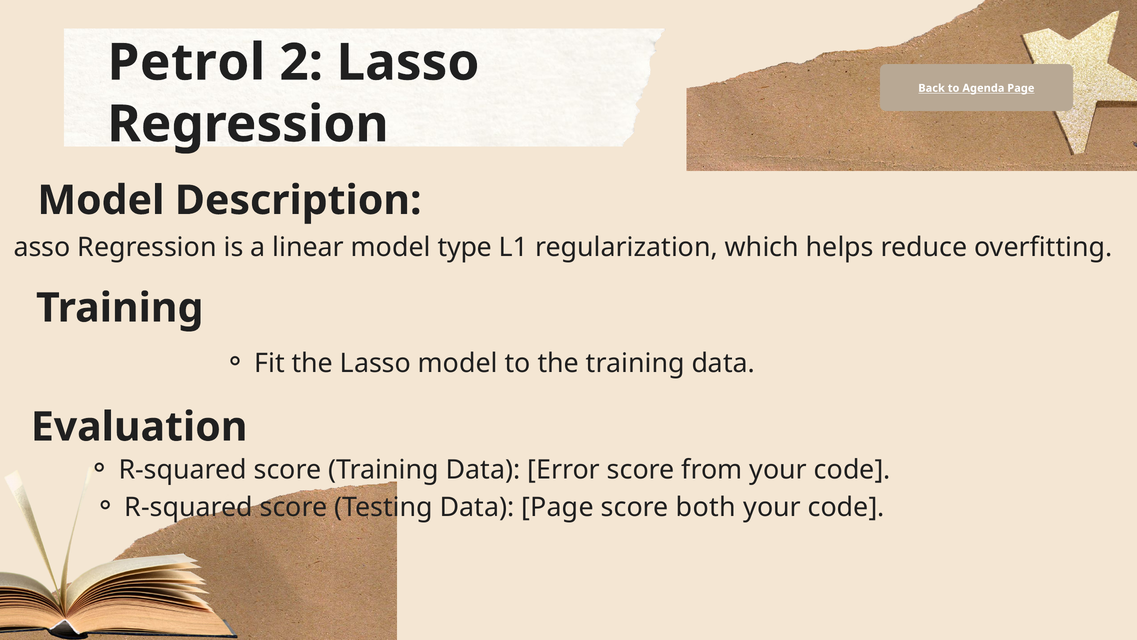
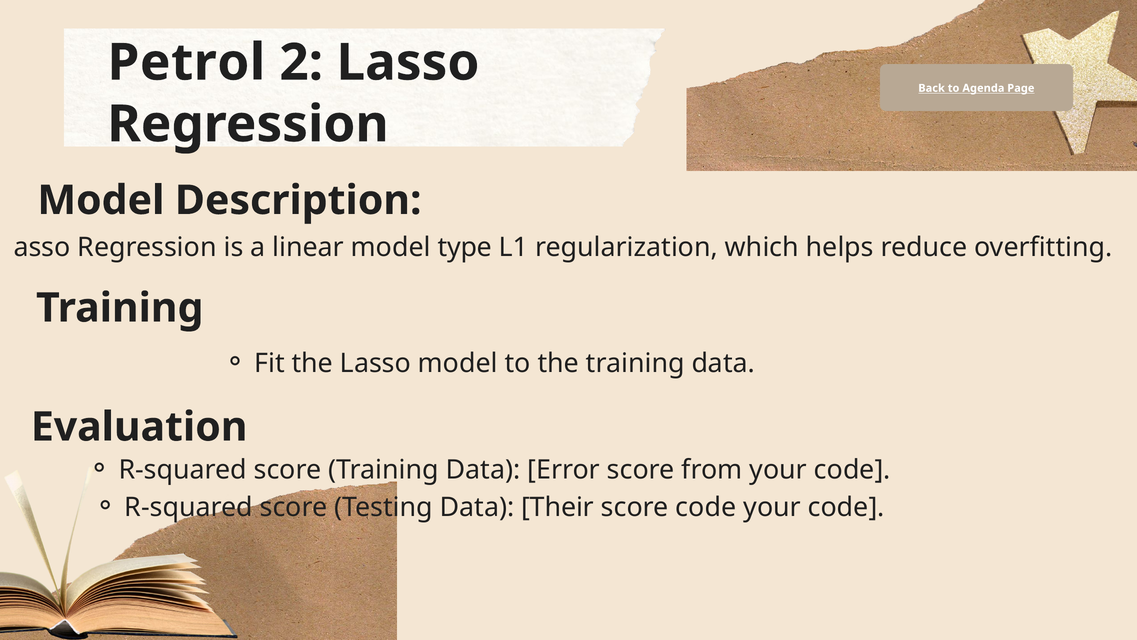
Data Page: Page -> Their
score both: both -> code
